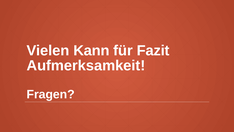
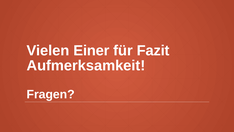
Kann: Kann -> Einer
